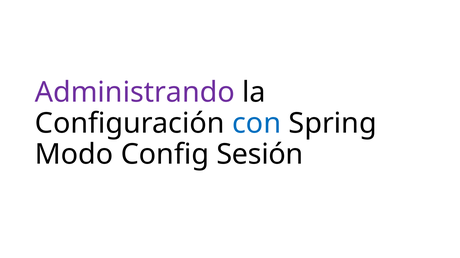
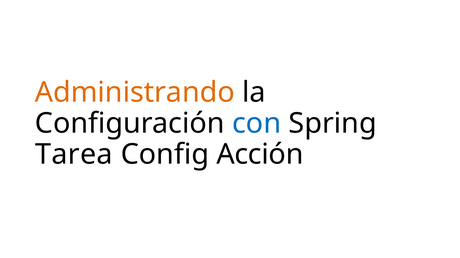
Administrando colour: purple -> orange
Modo: Modo -> Tarea
Sesión: Sesión -> Acción
